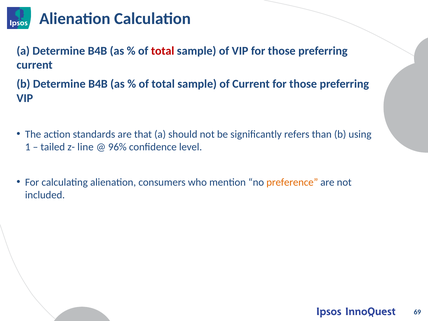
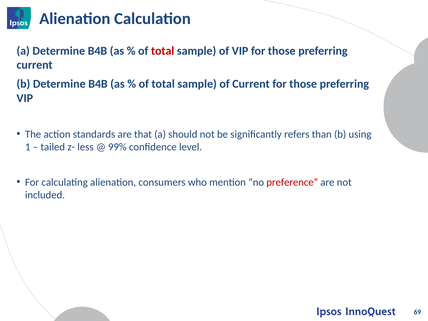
line: line -> less
96%: 96% -> 99%
preference colour: orange -> red
